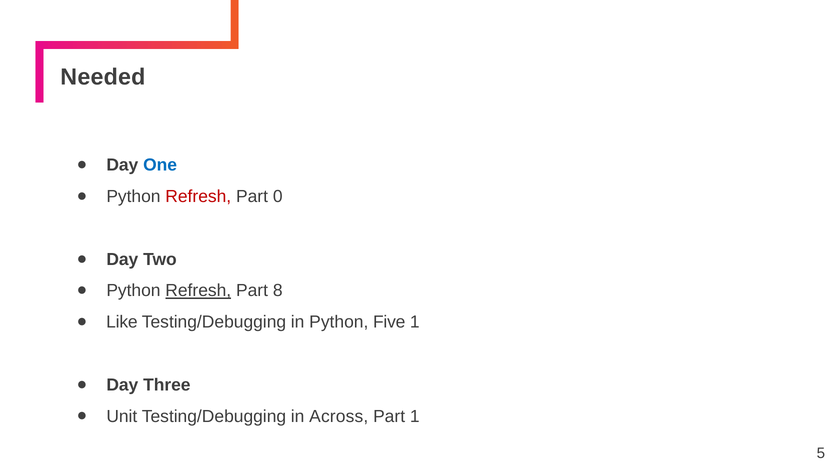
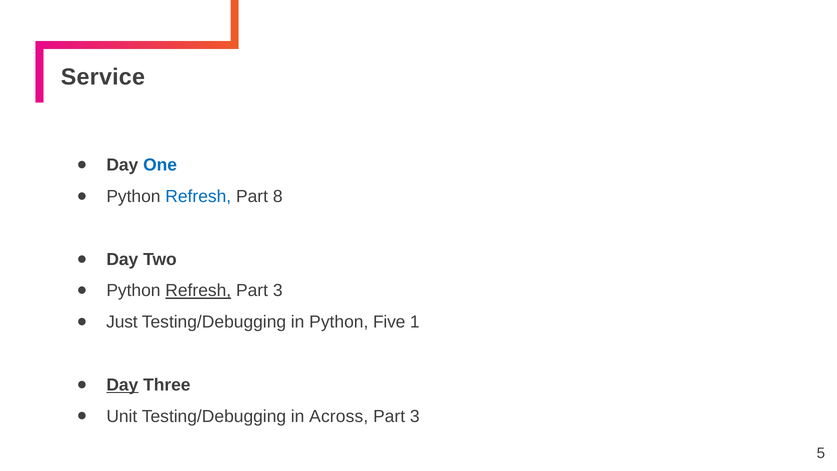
Needed: Needed -> Service
Refresh at (198, 197) colour: red -> blue
0: 0 -> 8
8 at (278, 291): 8 -> 3
Like: Like -> Just
Day at (122, 385) underline: none -> present
1 at (415, 416): 1 -> 3
